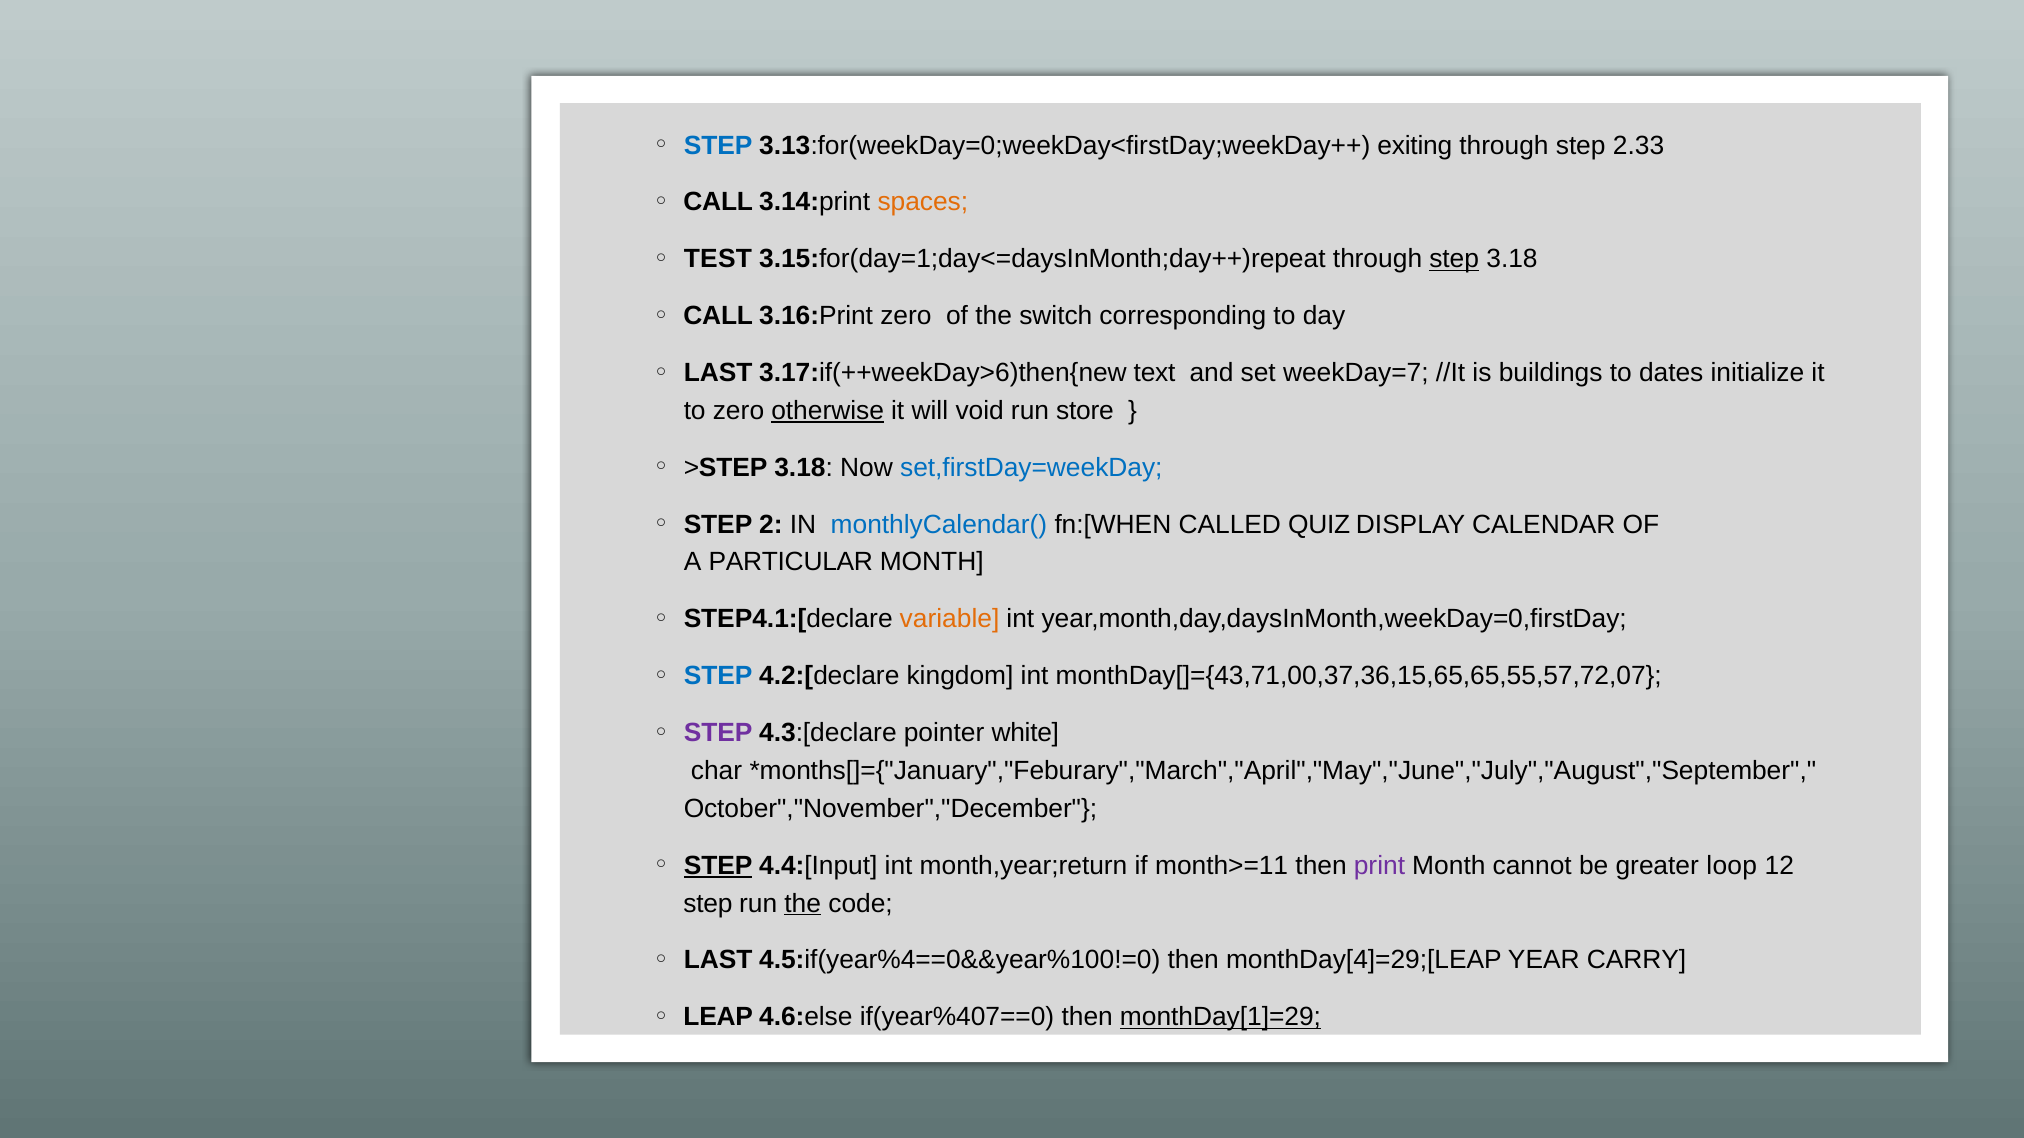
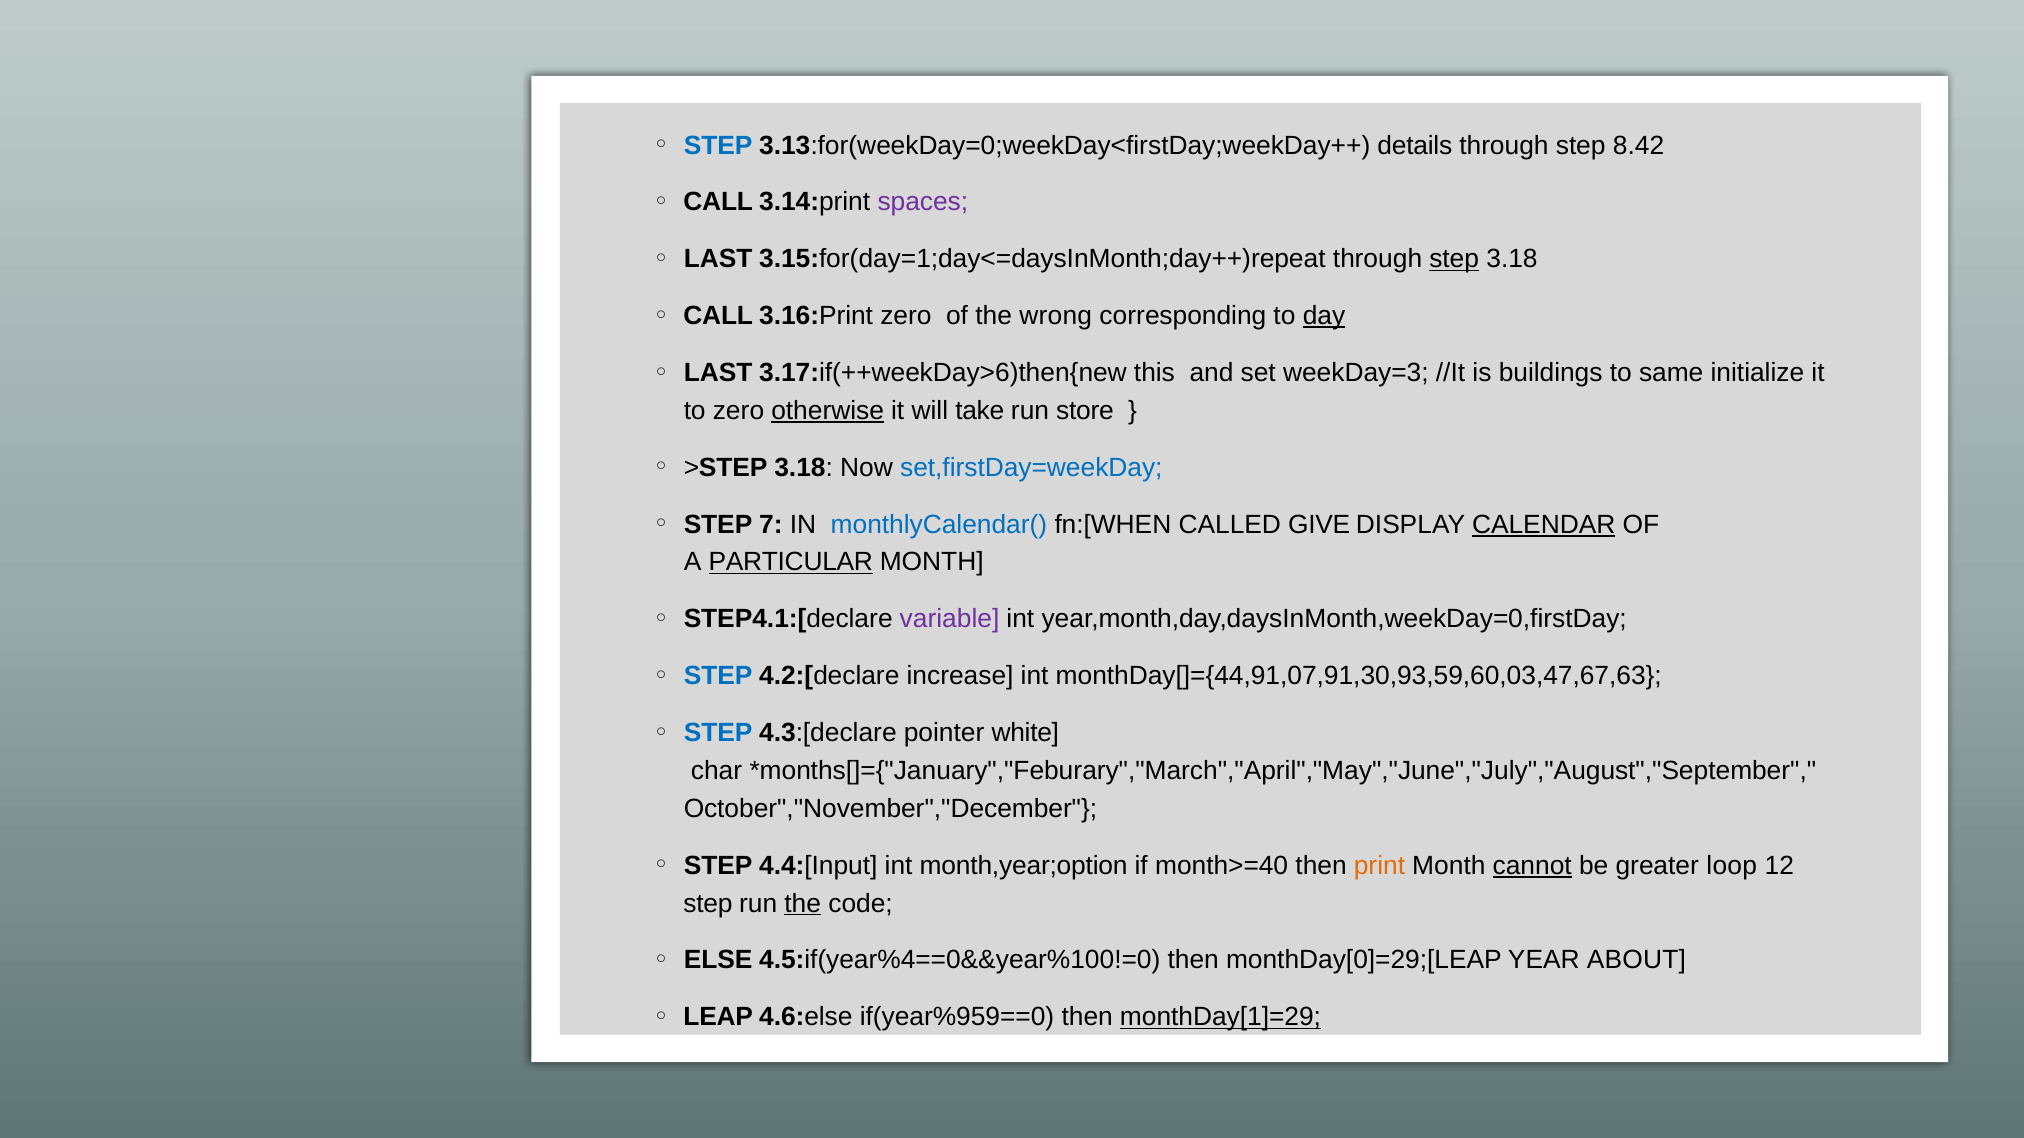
exiting: exiting -> details
2.33: 2.33 -> 8.42
spaces colour: orange -> purple
TEST at (718, 259): TEST -> LAST
switch: switch -> wrong
day underline: none -> present
text: text -> this
weekDay=7: weekDay=7 -> weekDay=3
dates: dates -> same
void: void -> take
2: 2 -> 7
QUIZ: QUIZ -> GIVE
CALENDAR underline: none -> present
PARTICULAR underline: none -> present
variable colour: orange -> purple
kingdom: kingdom -> increase
monthDay[]={43,71,00,37,36,15,65,65,55,57,72,07: monthDay[]={43,71,00,37,36,15,65,65,55,57,72,07 -> monthDay[]={44,91,07,91,30,93,59,60,03,47,67,63
STEP at (718, 733) colour: purple -> blue
STEP at (718, 866) underline: present -> none
month,year;return: month,year;return -> month,year;option
month>=11: month>=11 -> month>=40
print colour: purple -> orange
cannot underline: none -> present
LAST at (718, 961): LAST -> ELSE
monthDay[4]=29;[LEAP: monthDay[4]=29;[LEAP -> monthDay[0]=29;[LEAP
CARRY: CARRY -> ABOUT
if(year%407==0: if(year%407==0 -> if(year%959==0
